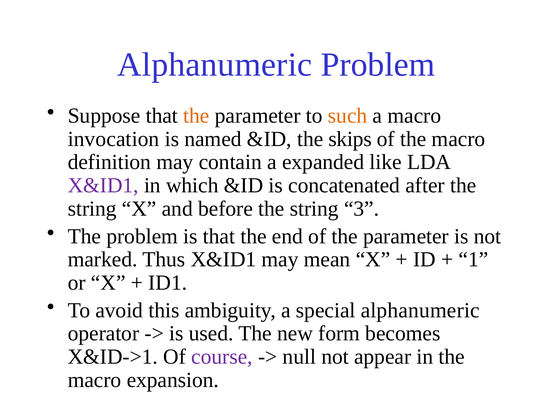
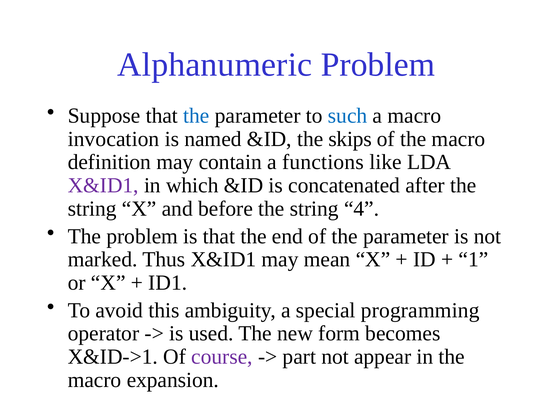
the at (196, 116) colour: orange -> blue
such colour: orange -> blue
expanded: expanded -> functions
3: 3 -> 4
special alphanumeric: alphanumeric -> programming
null: null -> part
